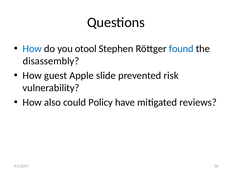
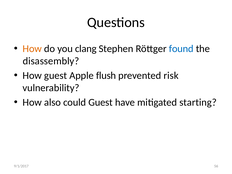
How at (32, 49) colour: blue -> orange
otool: otool -> clang
slide: slide -> flush
could Policy: Policy -> Guest
reviews: reviews -> starting
